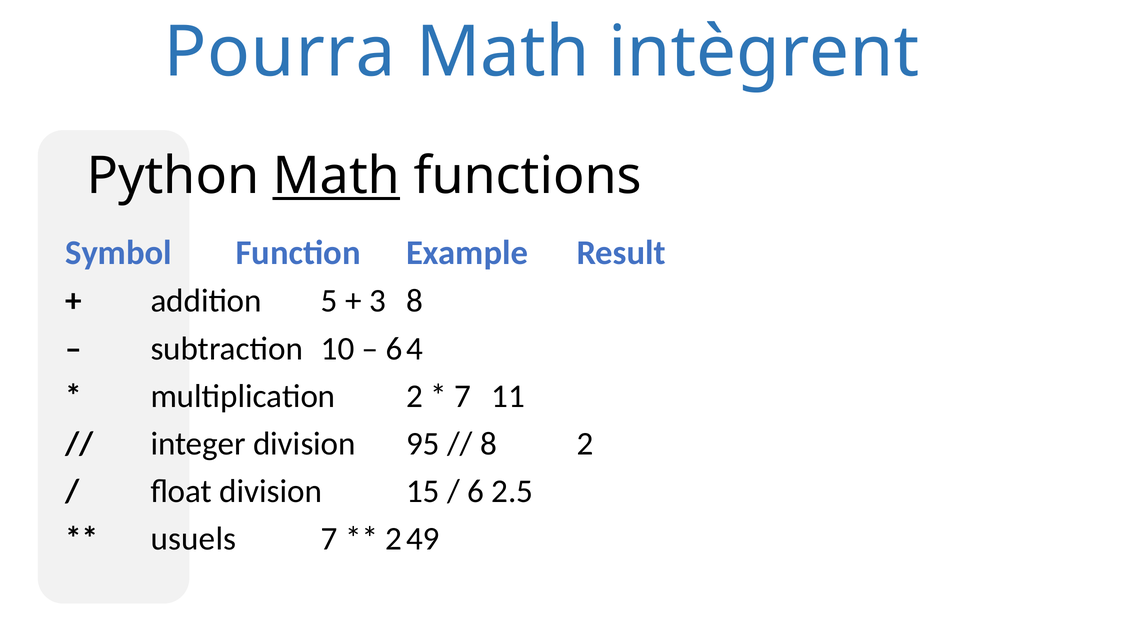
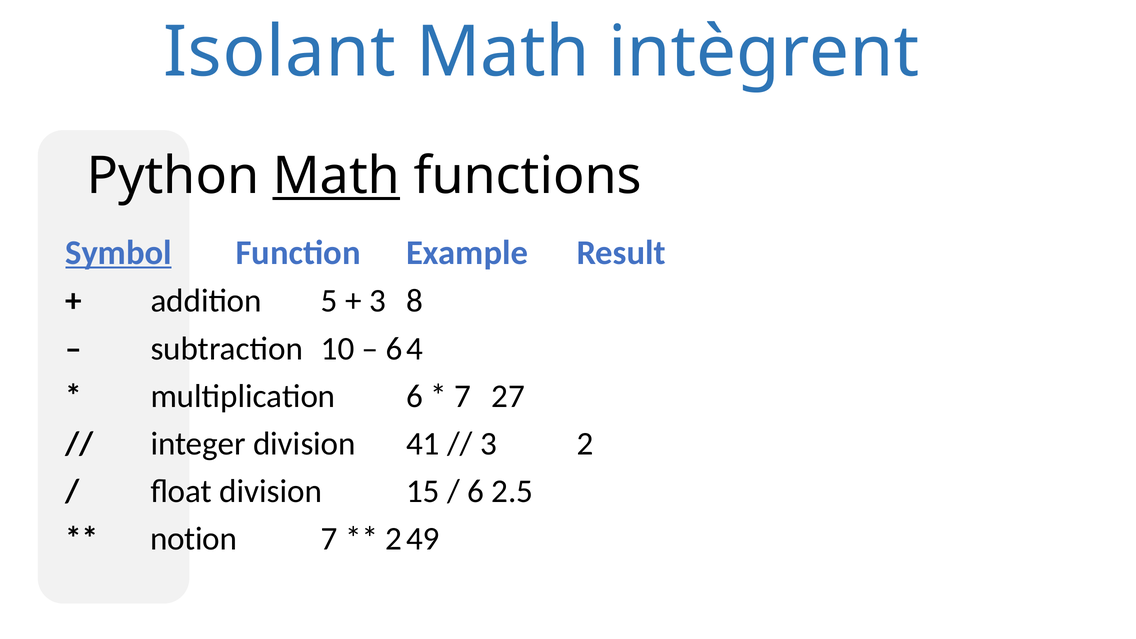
Pourra: Pourra -> Isolant
Symbol underline: none -> present
multiplication 2: 2 -> 6
11: 11 -> 27
95: 95 -> 41
8 at (488, 444): 8 -> 3
usuels: usuels -> notion
